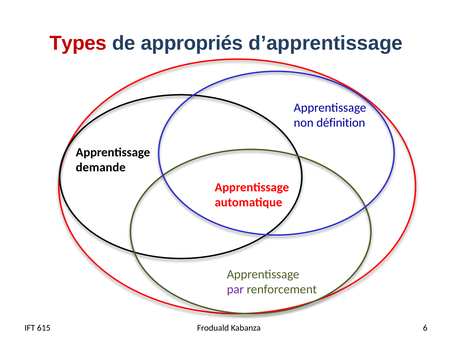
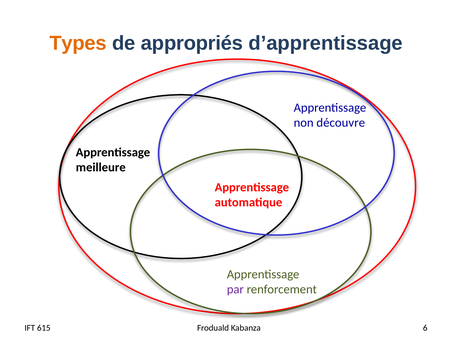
Types colour: red -> orange
définition: définition -> découvre
demande: demande -> meilleure
